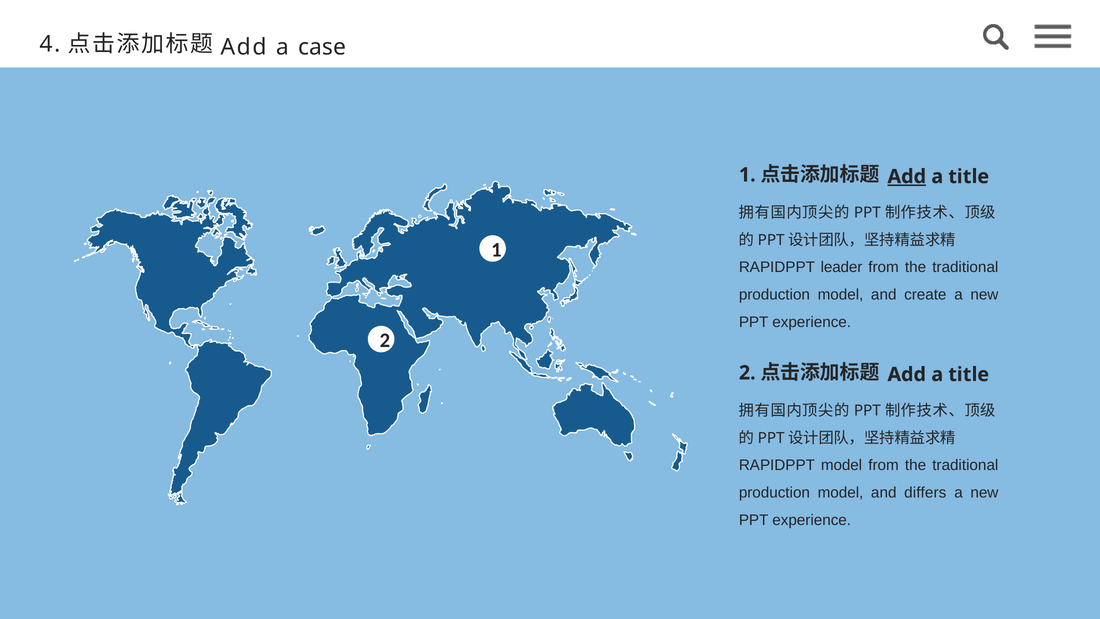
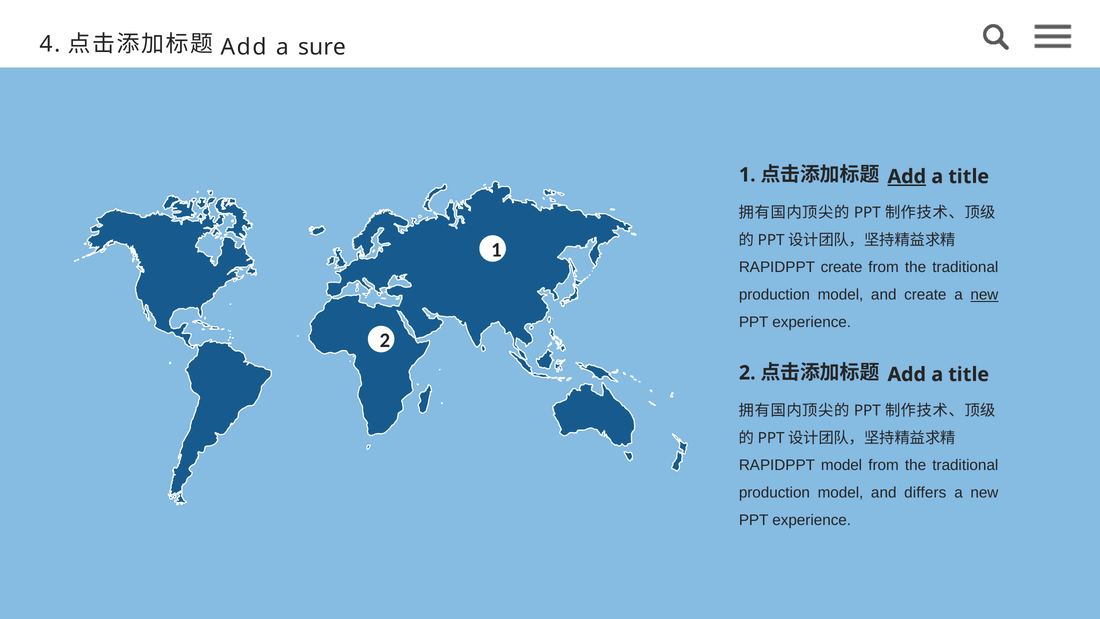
case: case -> sure
RAPIDPPT leader: leader -> create
new at (984, 295) underline: none -> present
